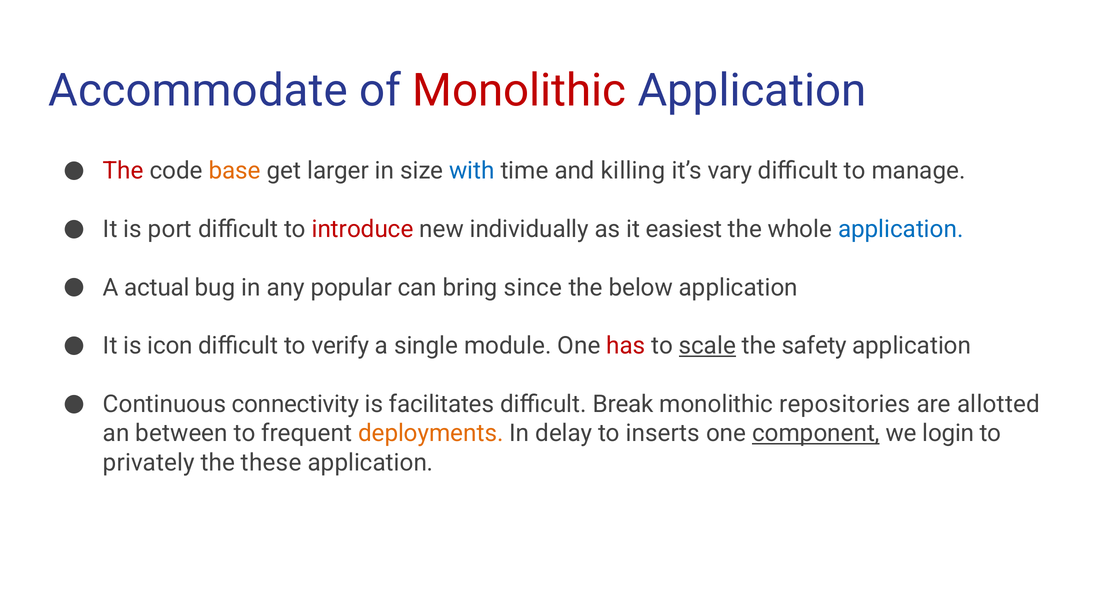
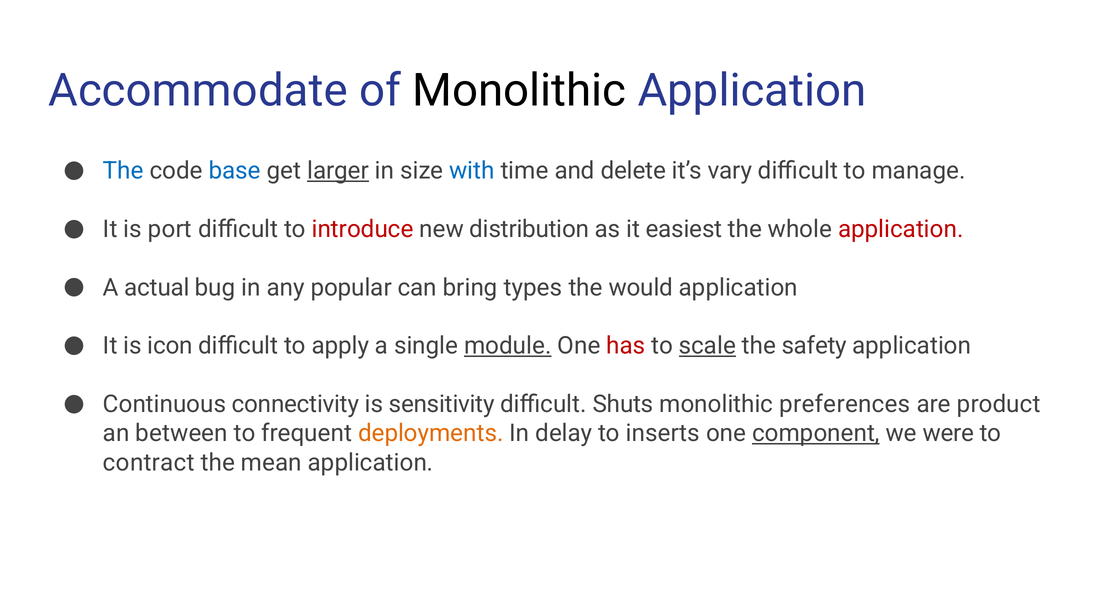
Monolithic at (519, 91) colour: red -> black
The at (123, 171) colour: red -> blue
base colour: orange -> blue
larger underline: none -> present
killing: killing -> delete
individually: individually -> distribution
application at (901, 229) colour: blue -> red
since: since -> types
below: below -> would
verify: verify -> apply
module underline: none -> present
facilitates: facilitates -> sensitivity
Break: Break -> Shuts
repositories: repositories -> preferences
allotted: allotted -> product
login: login -> were
privately: privately -> contract
these: these -> mean
